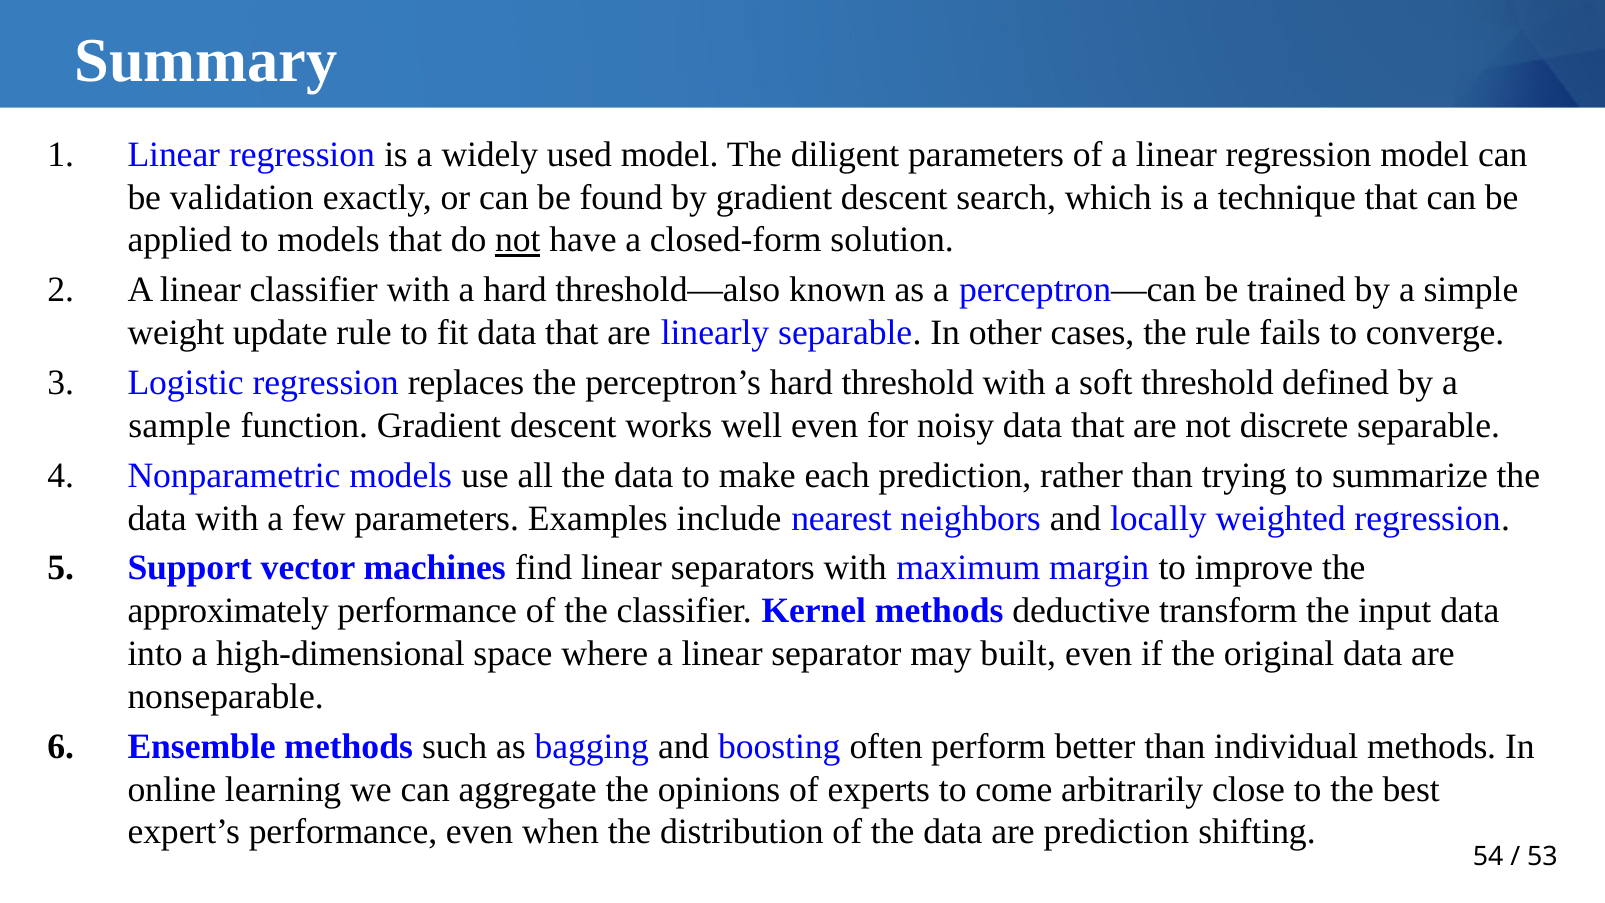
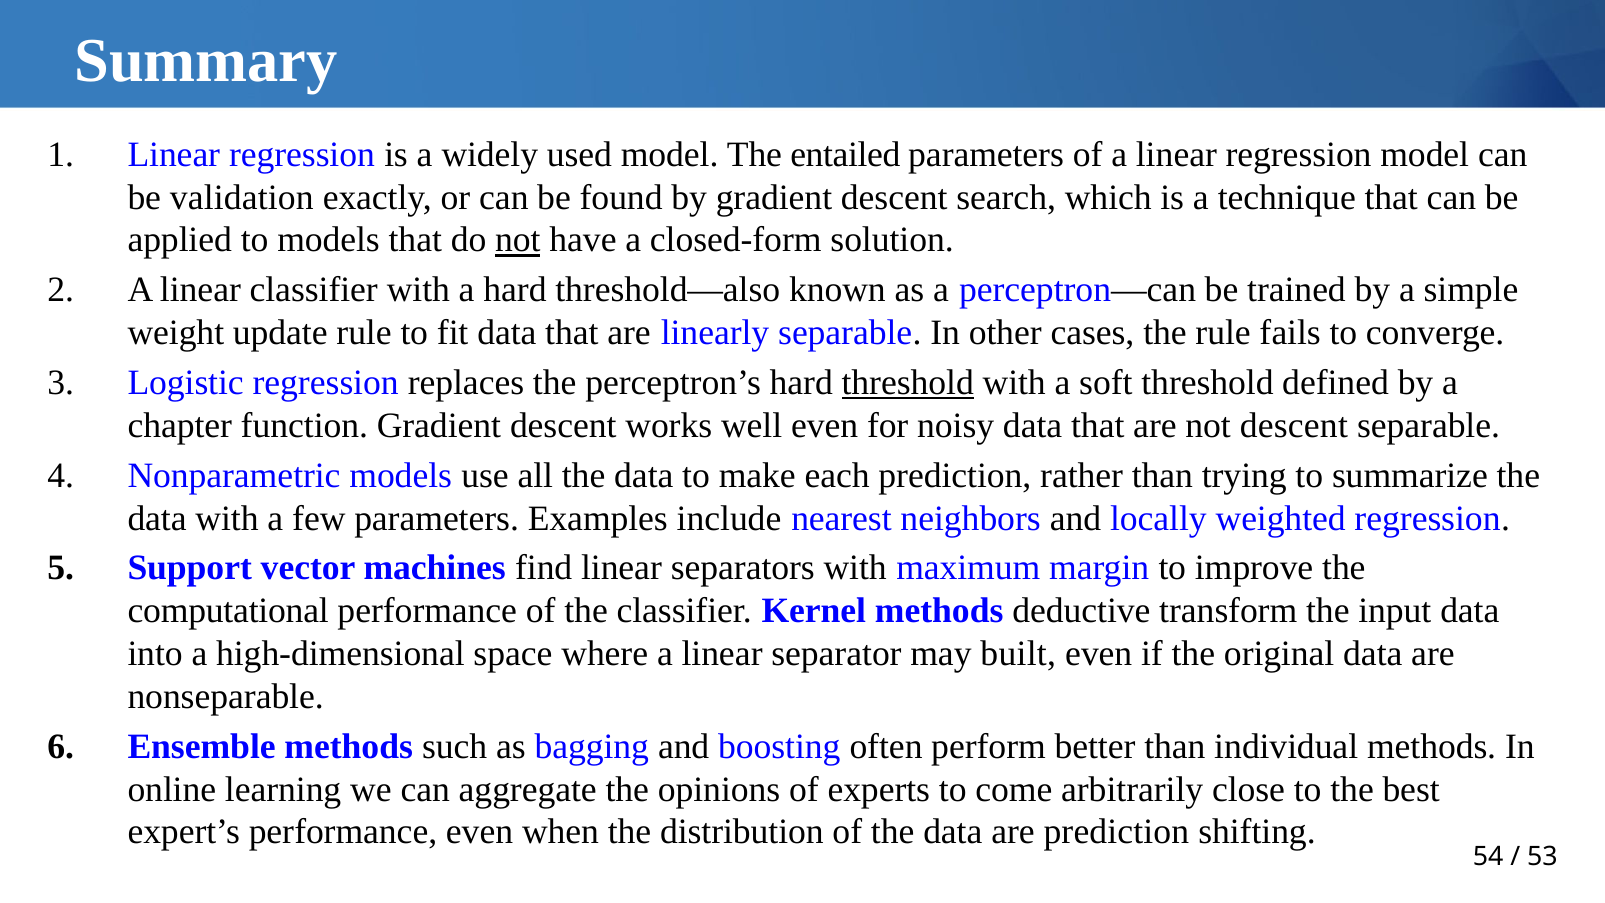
diligent: diligent -> entailed
threshold at (908, 383) underline: none -> present
sample: sample -> chapter
not discrete: discrete -> descent
approximately: approximately -> computational
